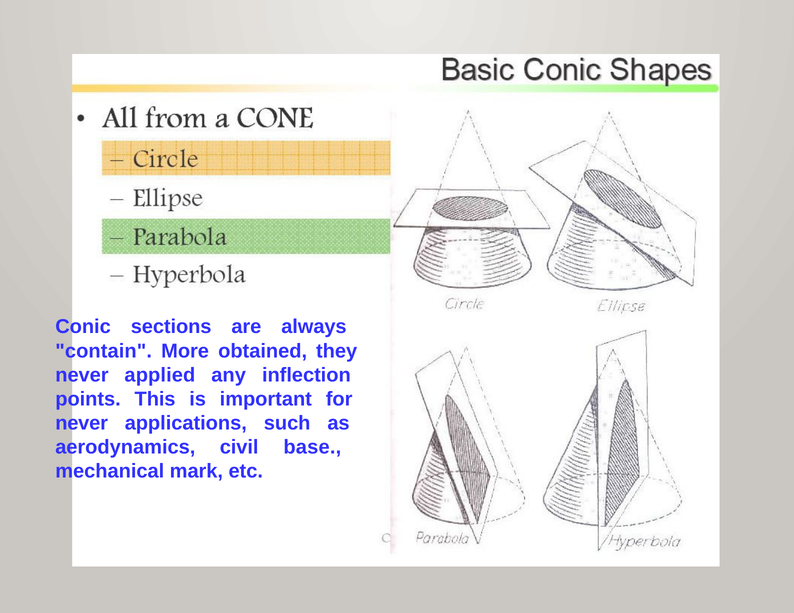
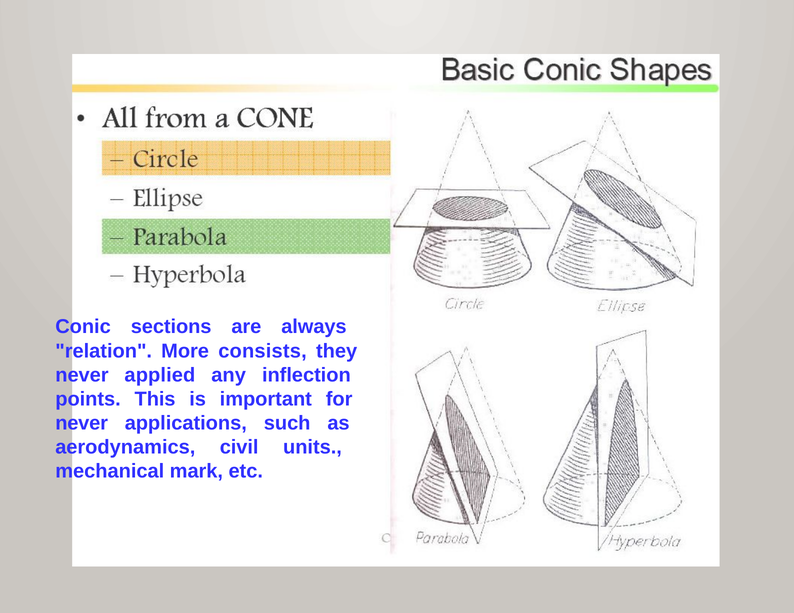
contain: contain -> relation
obtained: obtained -> consists
base: base -> units
